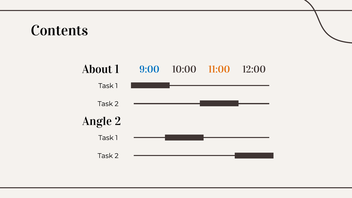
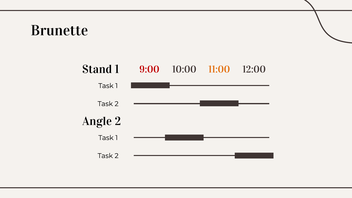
Contents: Contents -> Brunette
About: About -> Stand
9:00 colour: blue -> red
